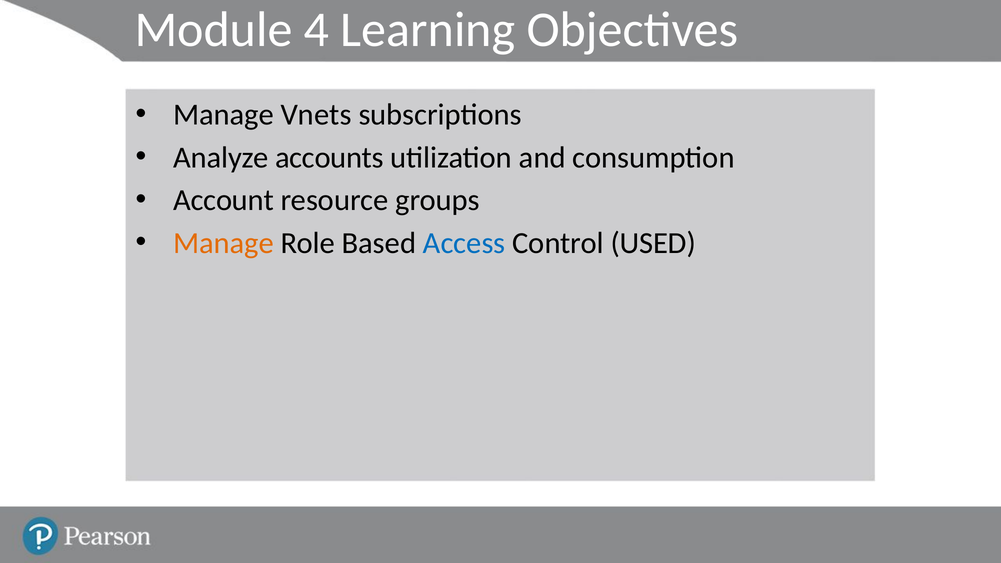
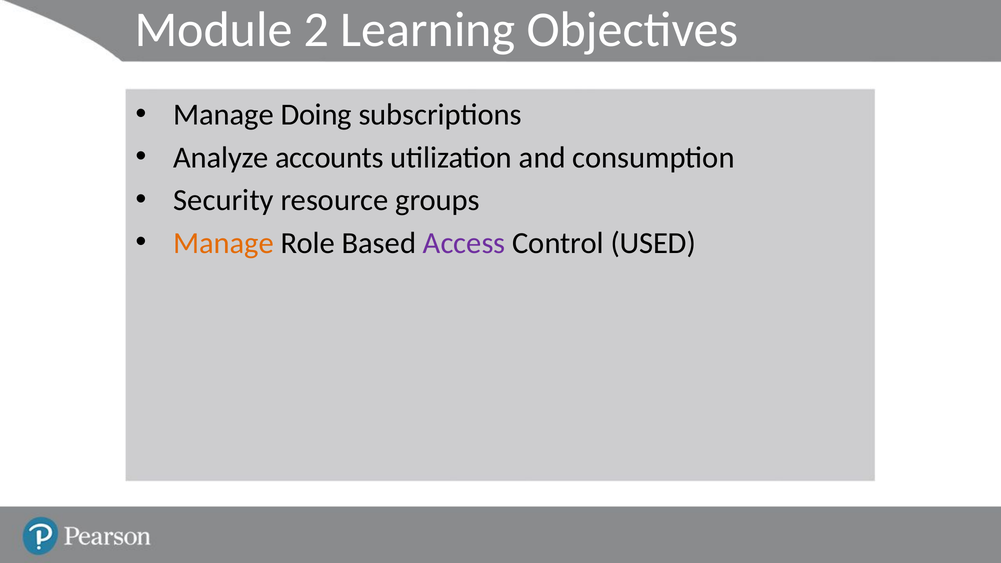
4: 4 -> 2
Vnets: Vnets -> Doing
Account: Account -> Security
Access colour: blue -> purple
